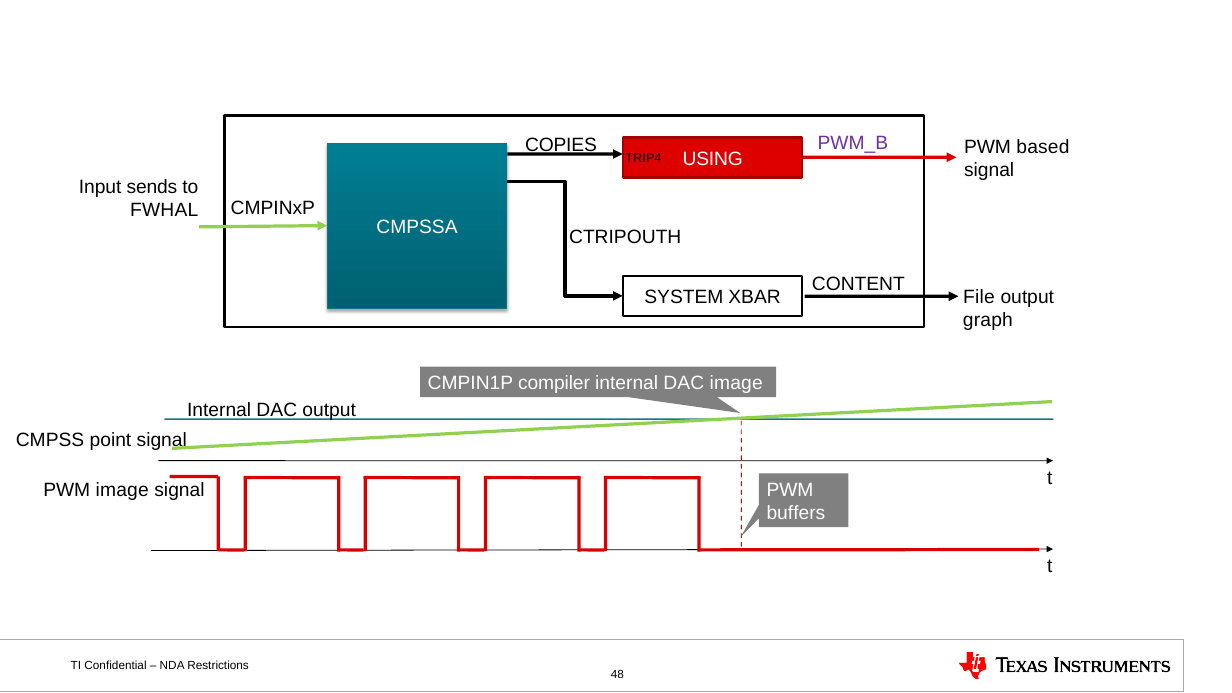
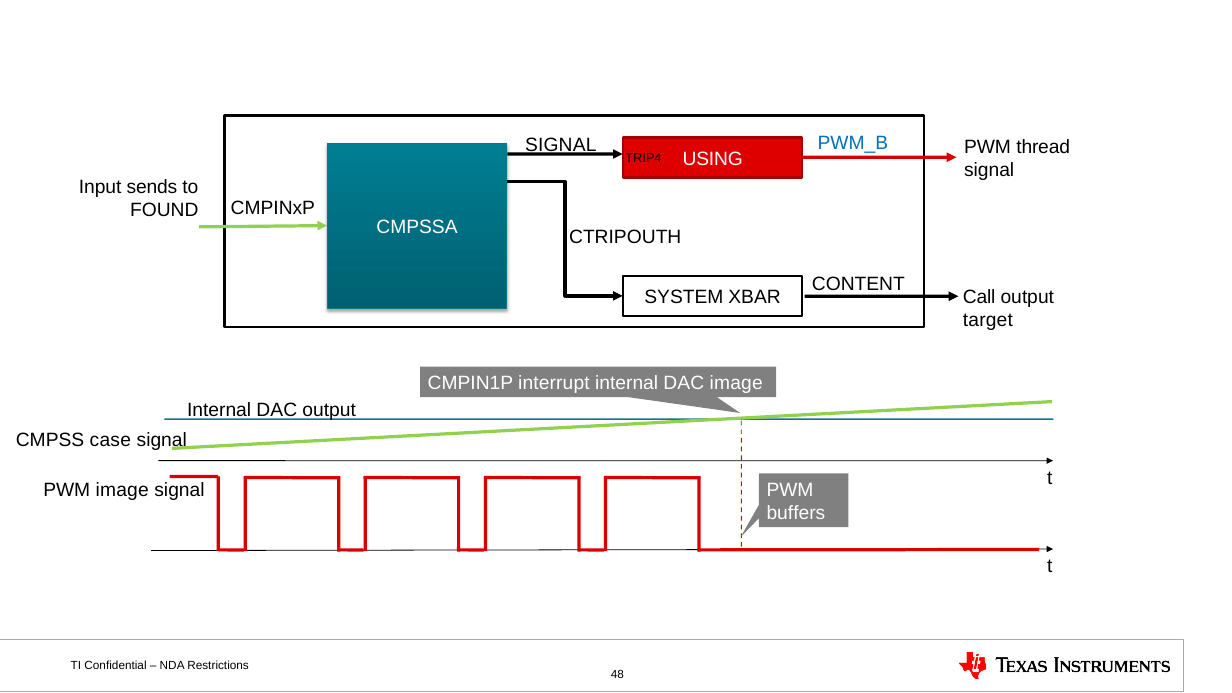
PWM_B colour: purple -> blue
COPIES at (561, 145): COPIES -> SIGNAL
based: based -> thread
FWHAL: FWHAL -> FOUND
File: File -> Call
graph: graph -> target
compiler: compiler -> interrupt
point: point -> case
